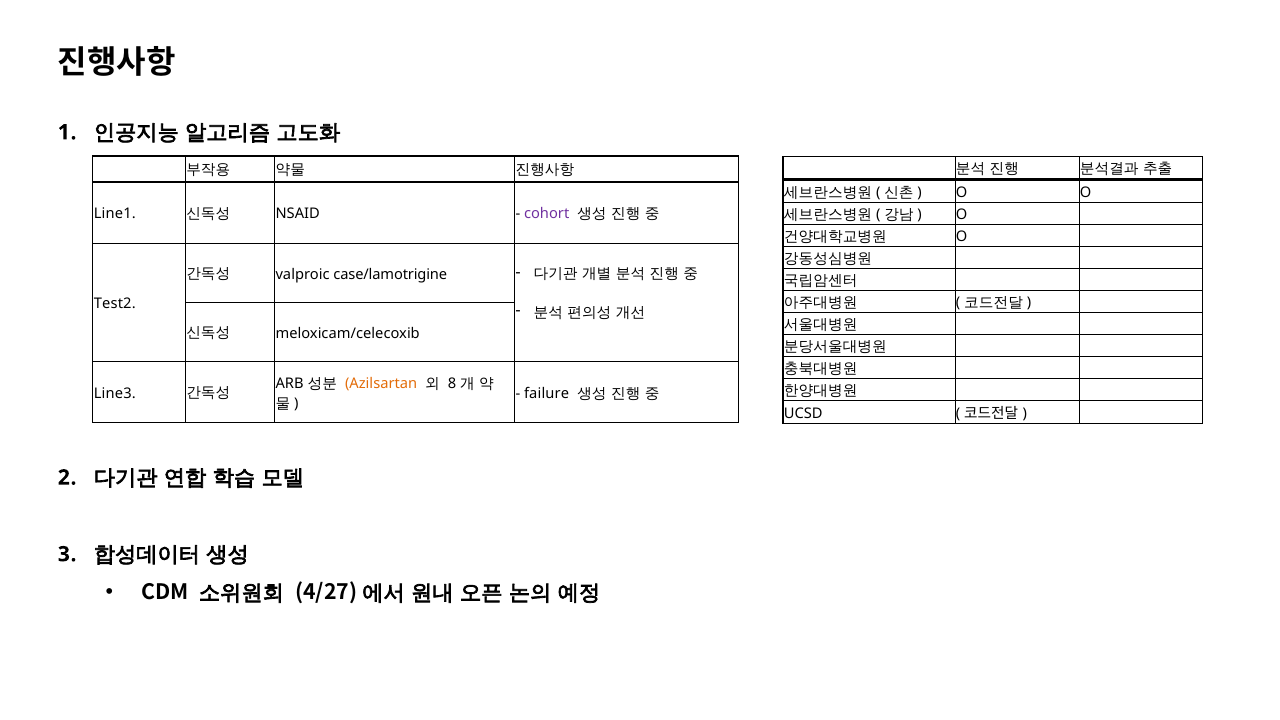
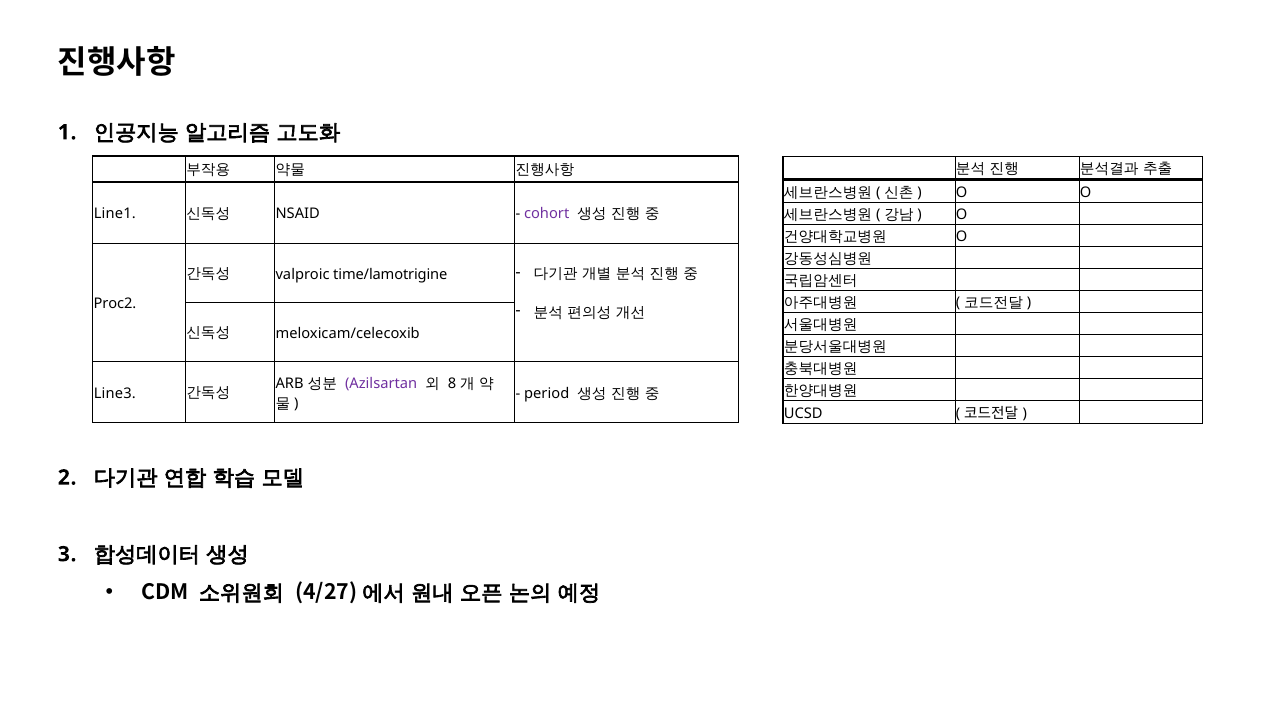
case/lamotrigine: case/lamotrigine -> time/lamotrigine
Test2: Test2 -> Proc2
Azilsartan colour: orange -> purple
failure: failure -> period
